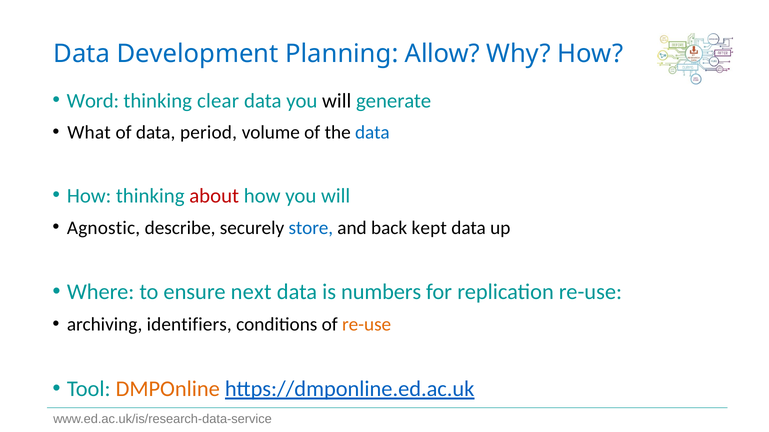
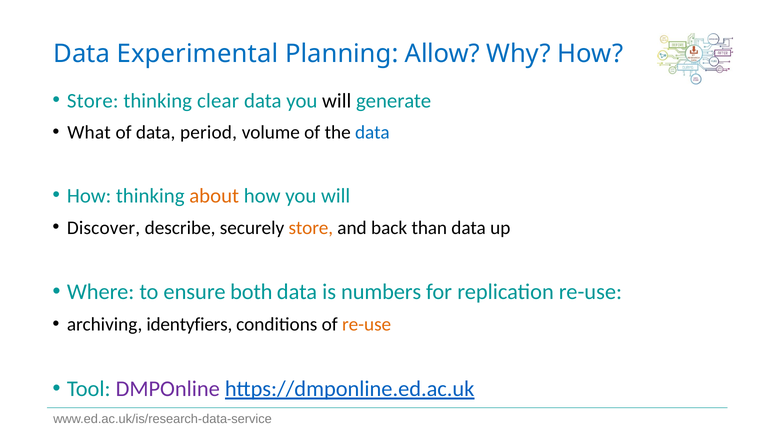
Development: Development -> Experimental
Word at (93, 101): Word -> Store
about colour: red -> orange
Agnostic: Agnostic -> Discover
store at (311, 228) colour: blue -> orange
kept: kept -> than
next: next -> both
identifiers: identifiers -> identyfiers
DMPOnline colour: orange -> purple
